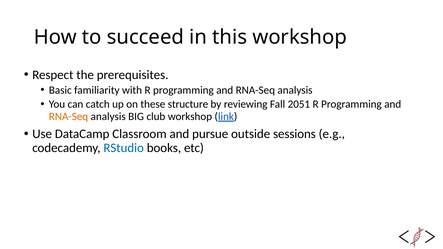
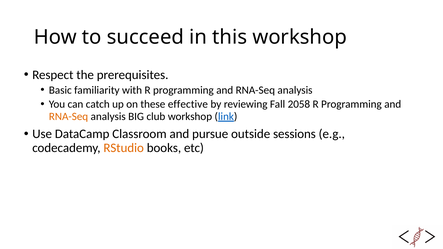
structure: structure -> effective
2051: 2051 -> 2058
RStudio colour: blue -> orange
